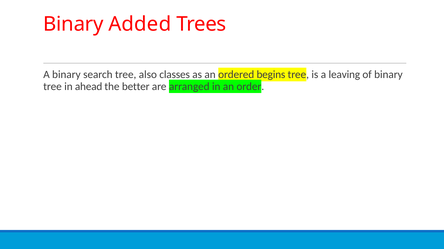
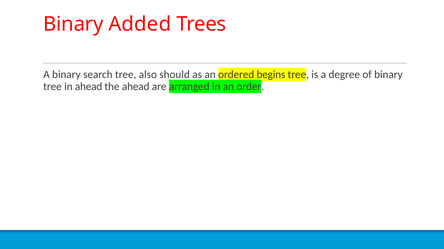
classes: classes -> should
leaving: leaving -> degree
the better: better -> ahead
